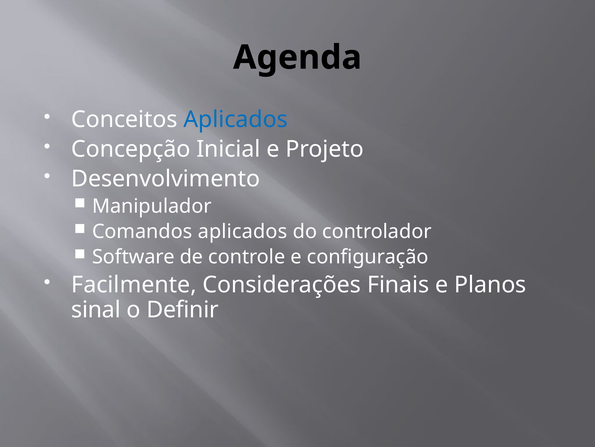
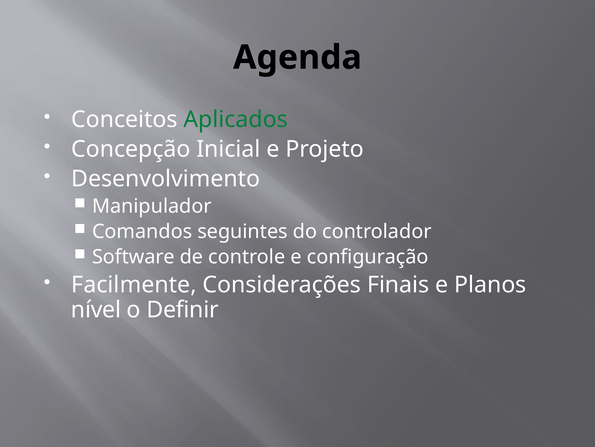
Aplicados at (236, 119) colour: blue -> green
Comandos aplicados: aplicados -> seguintes
sinal: sinal -> nível
